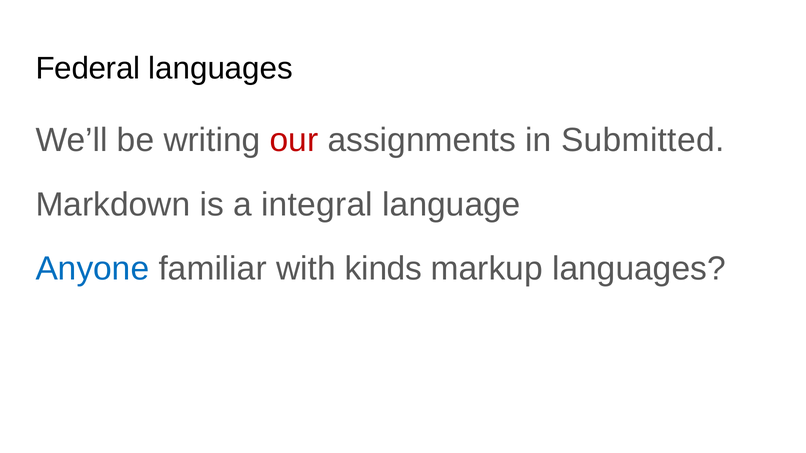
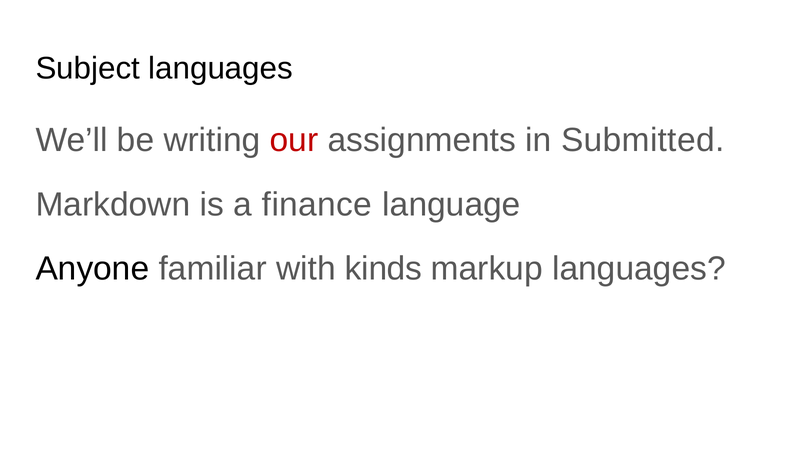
Federal: Federal -> Subject
integral: integral -> finance
Anyone colour: blue -> black
